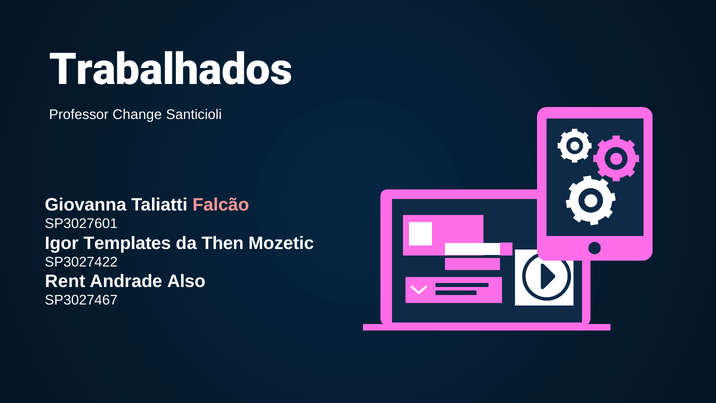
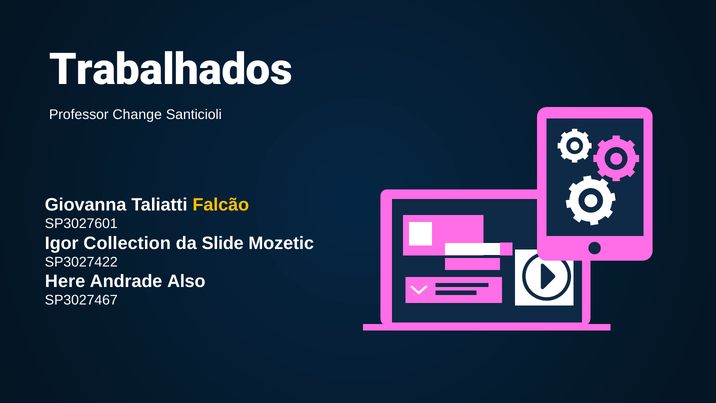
Falcão colour: pink -> yellow
Templates: Templates -> Collection
Then: Then -> Slide
Rent: Rent -> Here
